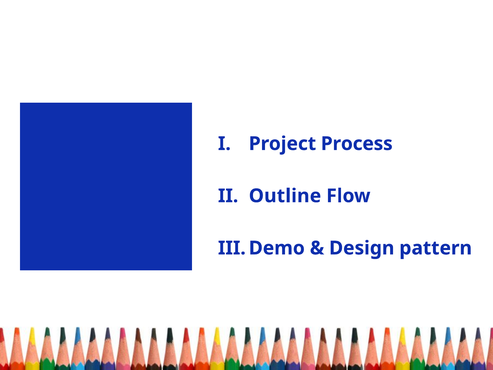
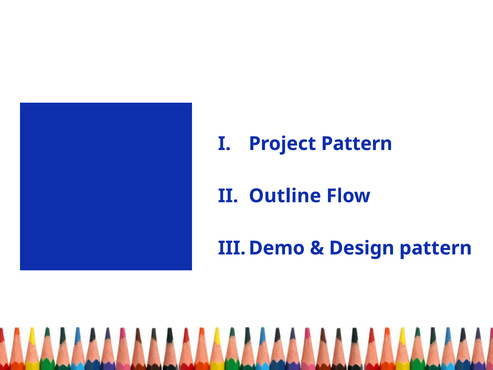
Project Process: Process -> Pattern
